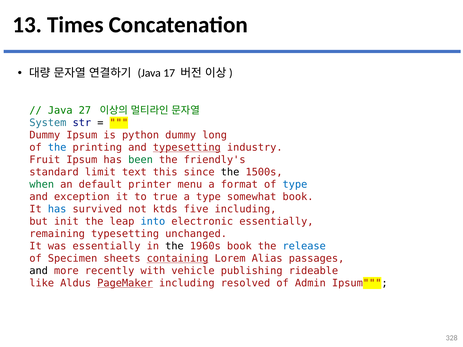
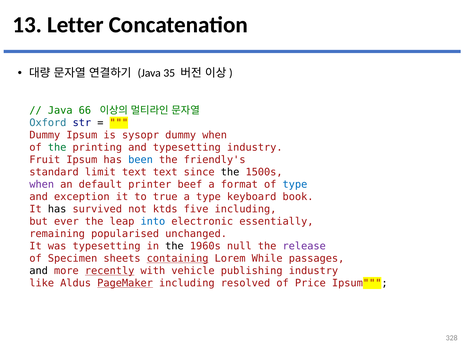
Times: Times -> Letter
17: 17 -> 35
27: 27 -> 66
System: System -> Oxford
python: python -> sysopr
dummy long: long -> when
the at (57, 148) colour: blue -> green
typesetting at (187, 148) underline: present -> none
been colour: green -> blue
text this: this -> text
when at (42, 185) colour: green -> purple
menu: menu -> beef
somewhat: somewhat -> keyboard
has at (57, 209) colour: blue -> black
init: init -> ever
remaining typesetting: typesetting -> popularised
was essentially: essentially -> typesetting
1960s book: book -> null
release colour: blue -> purple
Alias: Alias -> While
recently underline: none -> present
publishing rideable: rideable -> industry
Admin: Admin -> Price
